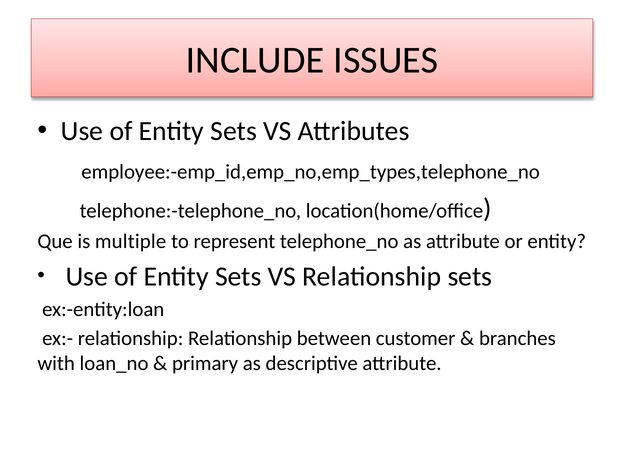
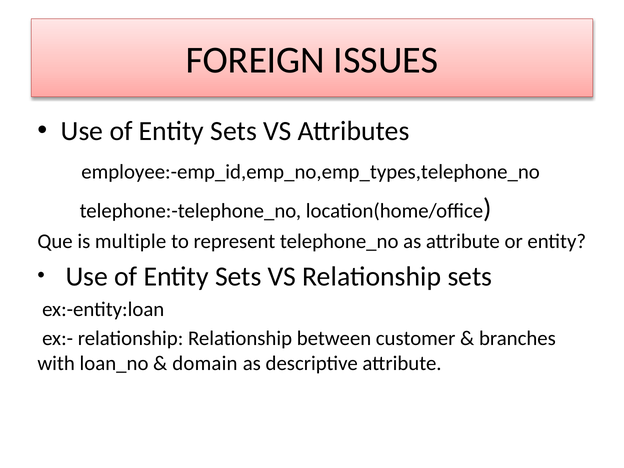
INCLUDE: INCLUDE -> FOREIGN
primary: primary -> domain
